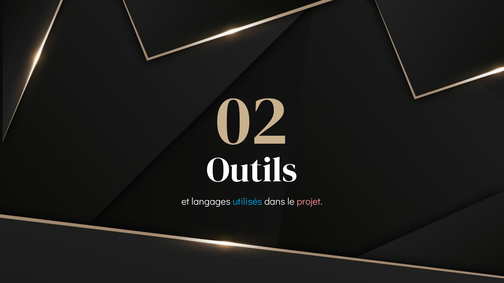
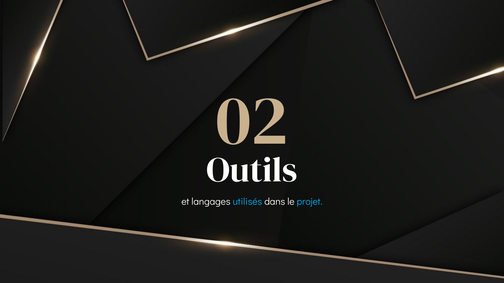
projet colour: pink -> light blue
